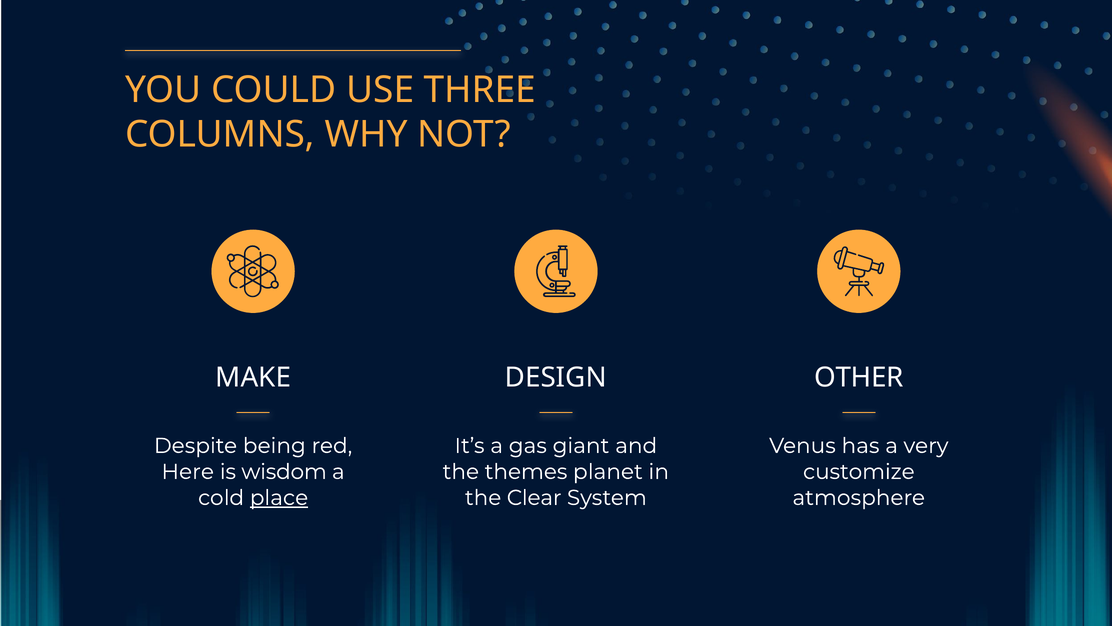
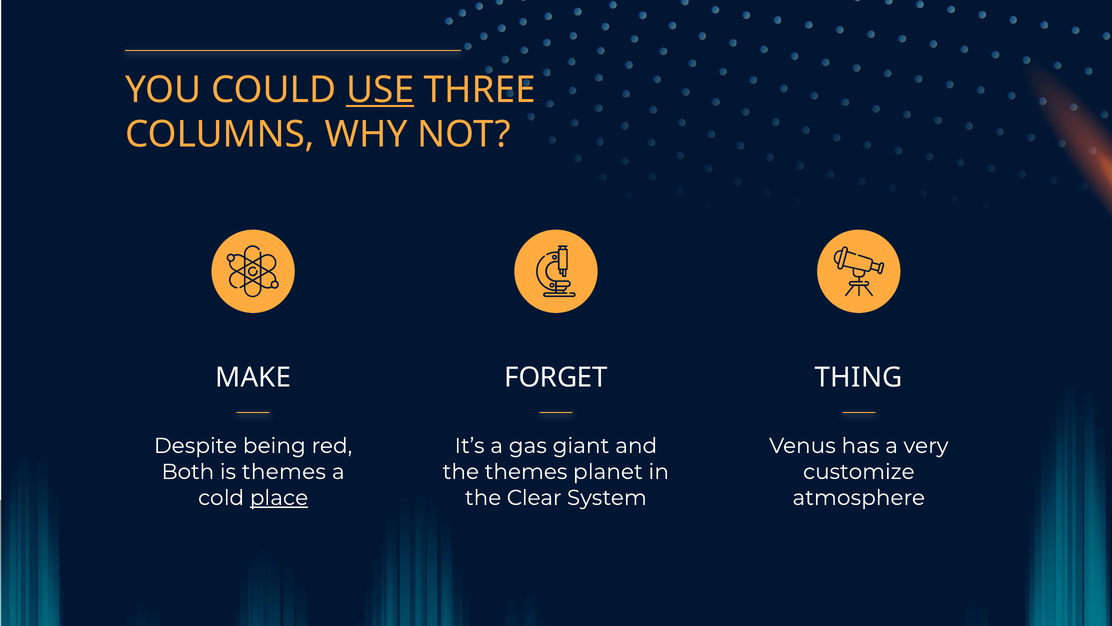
USE underline: none -> present
DESIGN: DESIGN -> FORGET
OTHER: OTHER -> THING
Here: Here -> Both
is wisdom: wisdom -> themes
